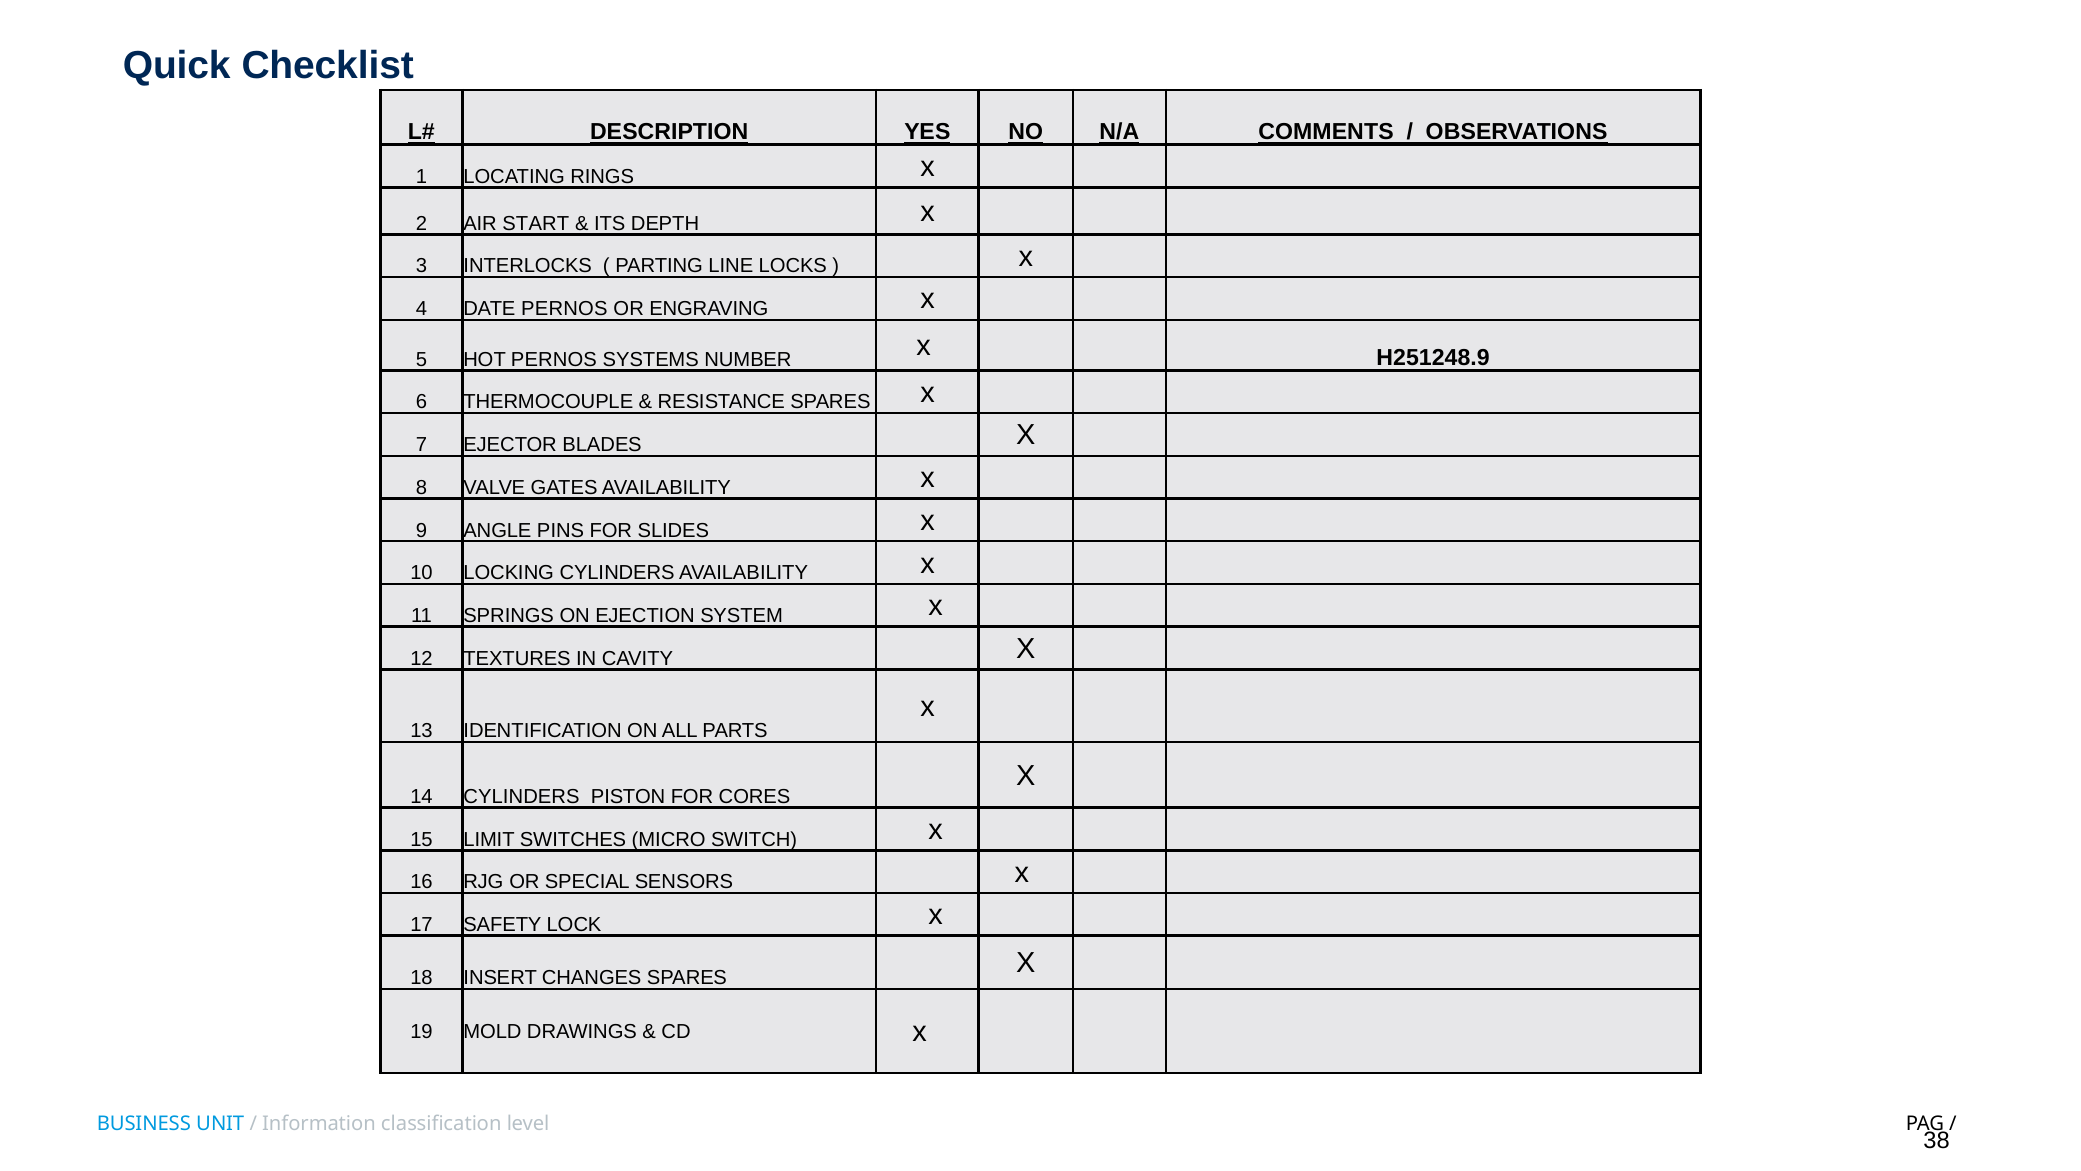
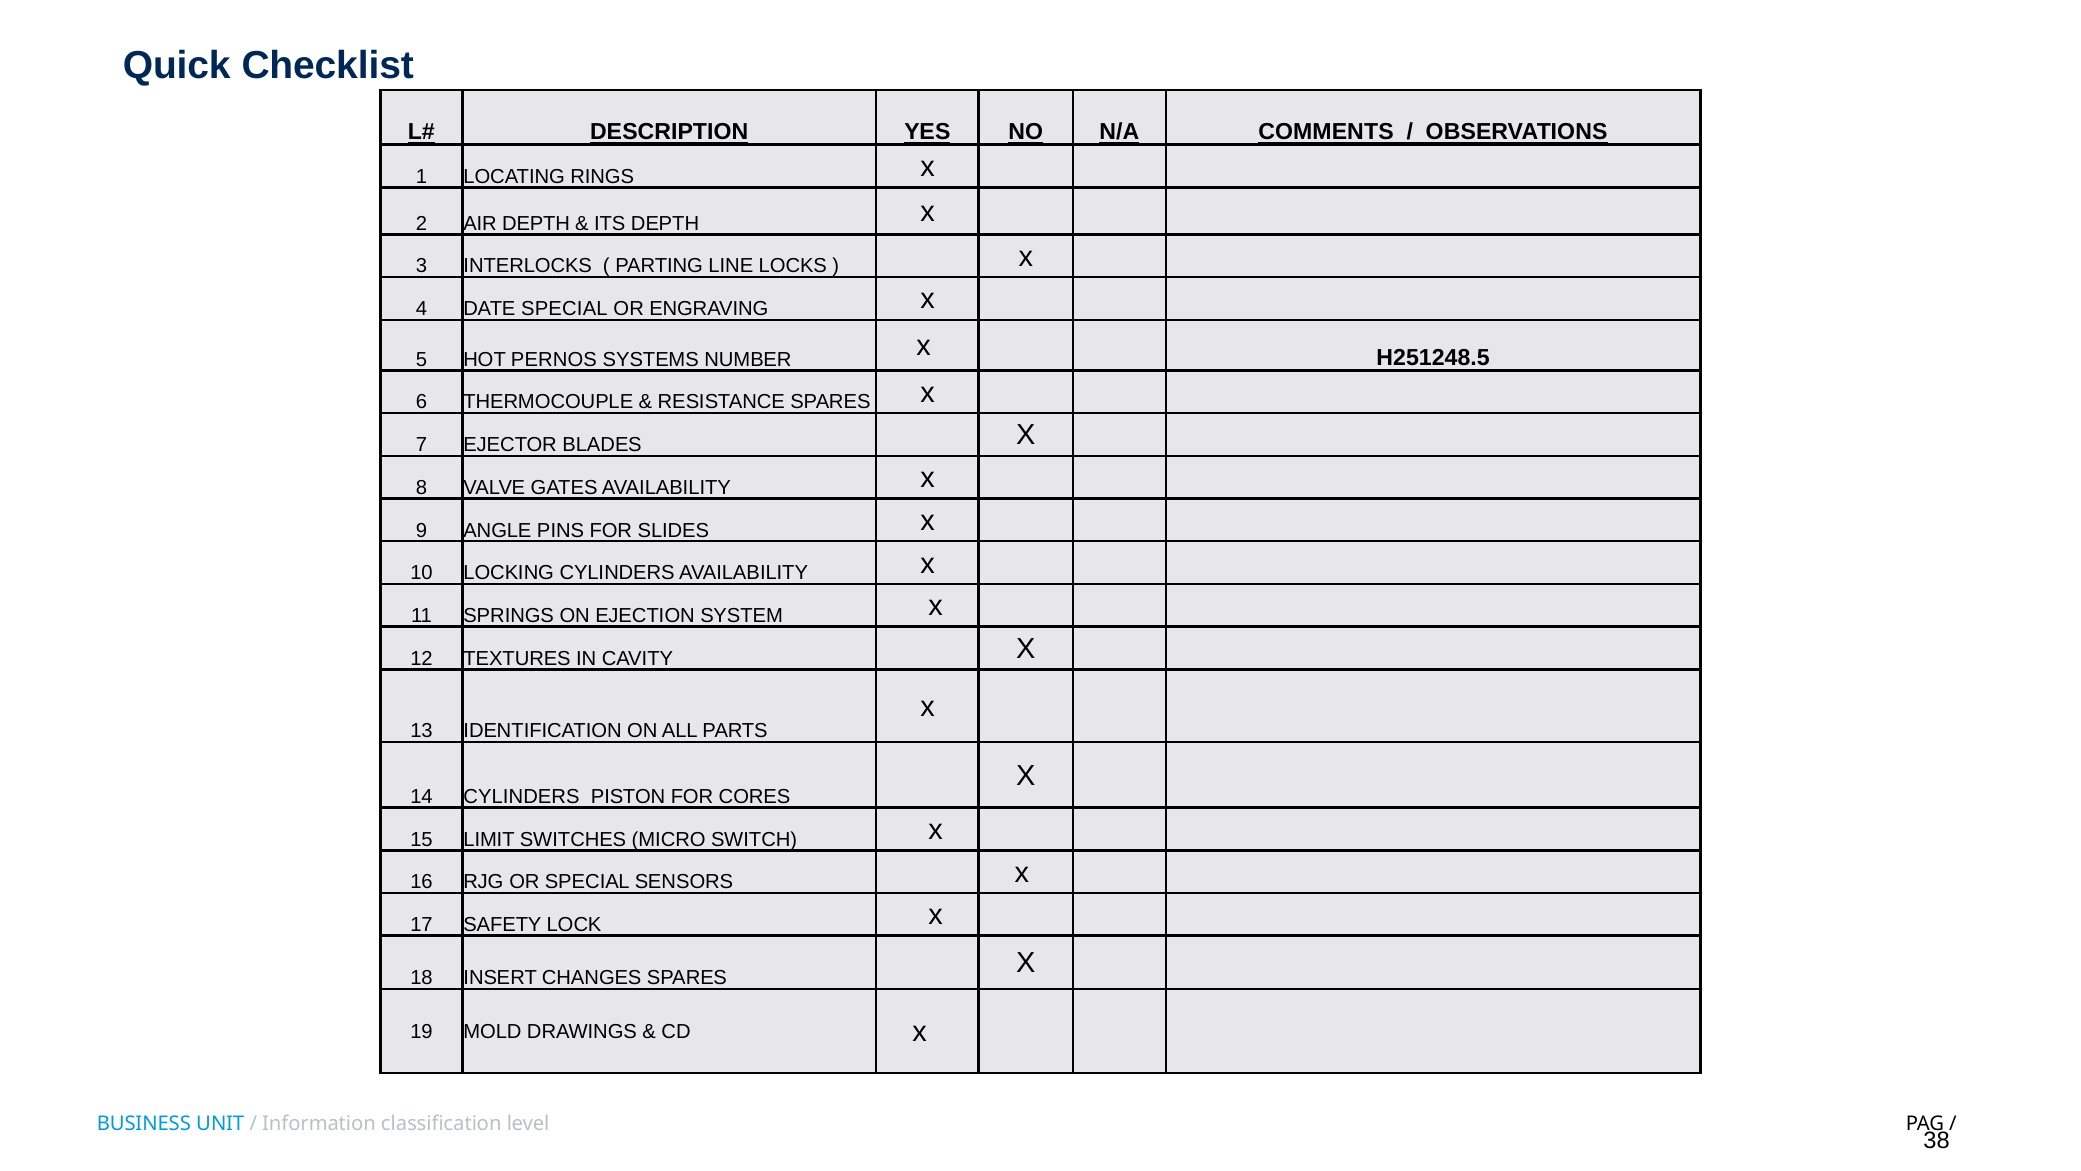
AIR START: START -> DEPTH
DATE PERNOS: PERNOS -> SPECIAL
H251248.9: H251248.9 -> H251248.5
